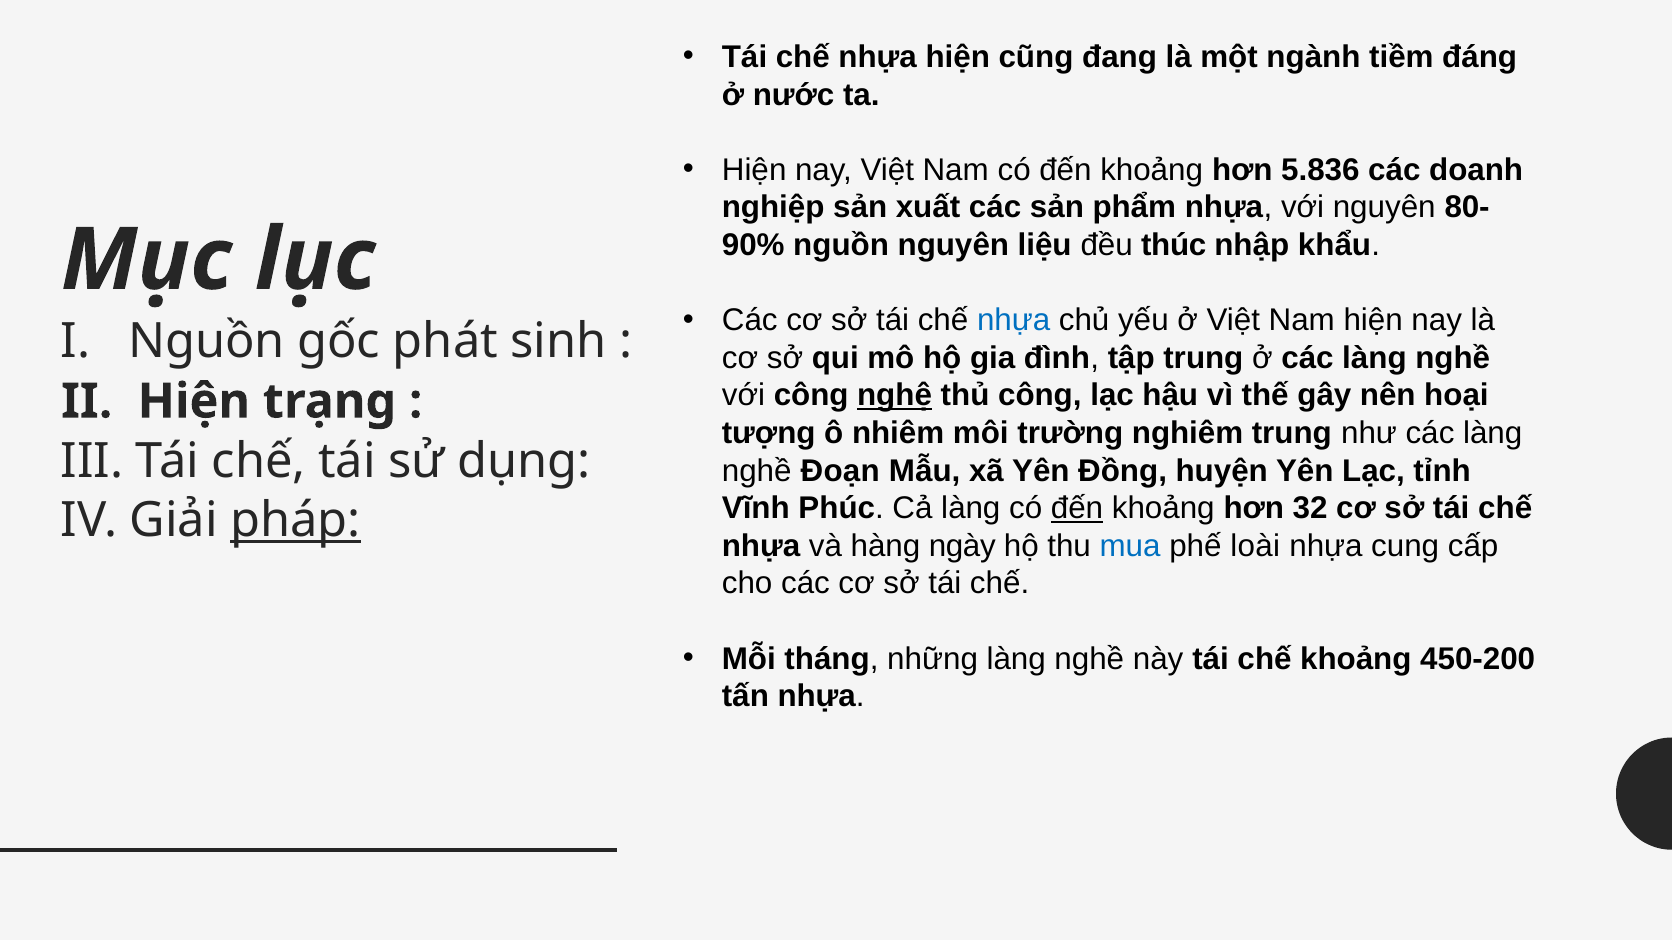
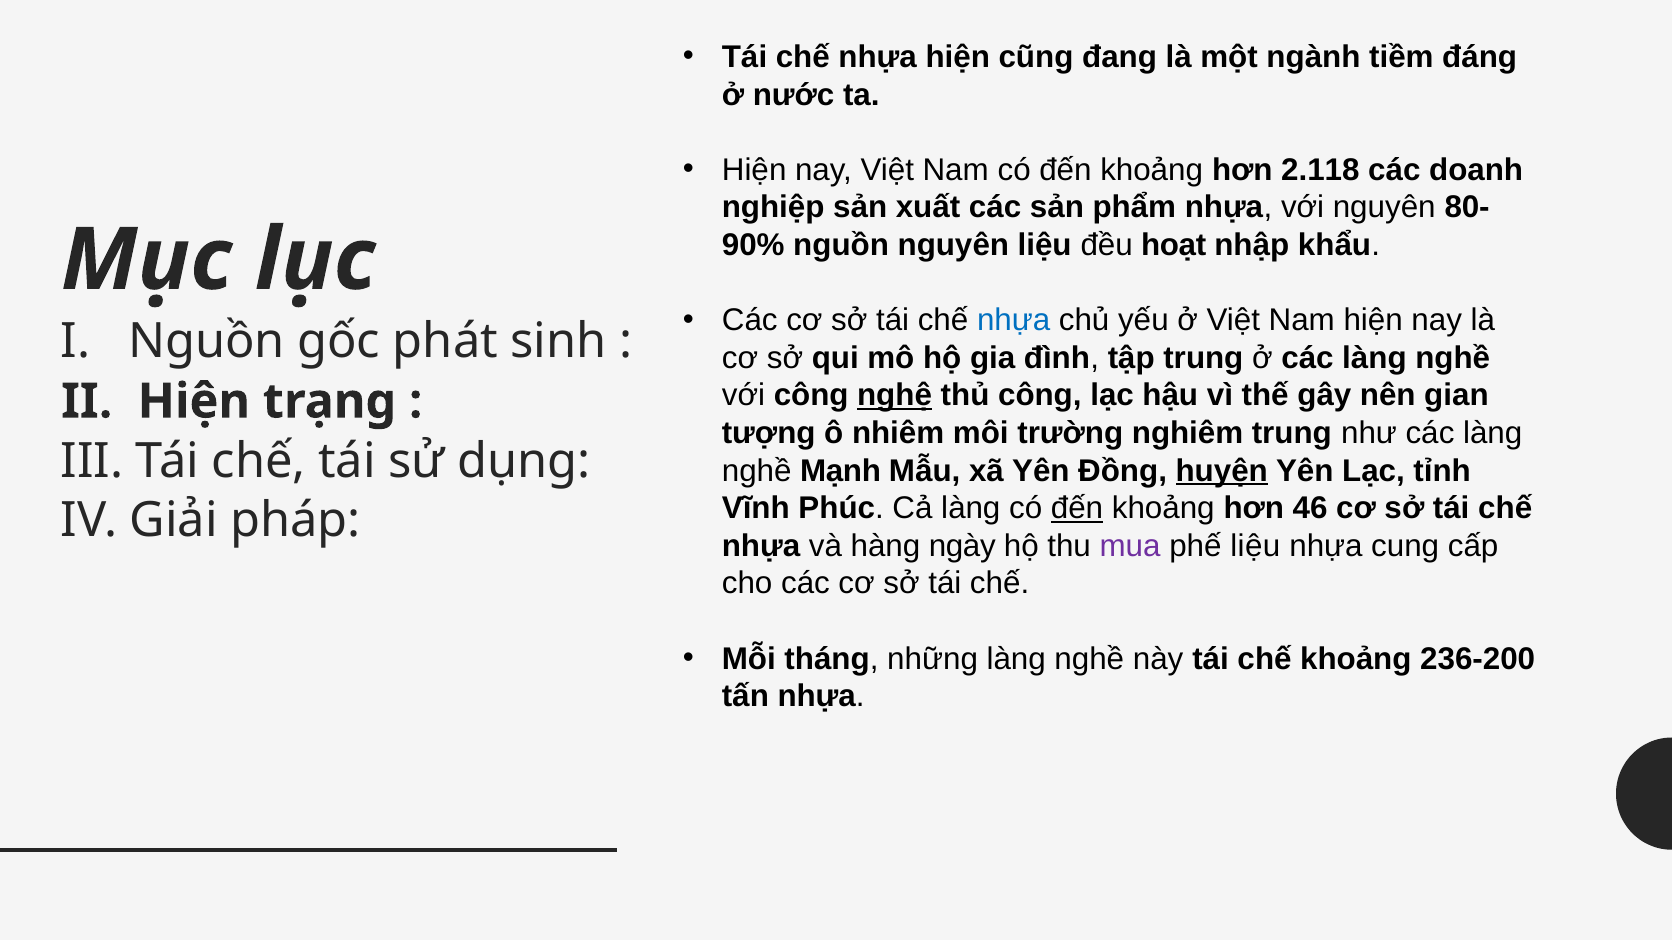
5.836: 5.836 -> 2.118
thúc: thúc -> hoạt
hoại: hoại -> gian
Đoạn: Đoạn -> Mạnh
huyện underline: none -> present
32: 32 -> 46
pháp underline: present -> none
mua colour: blue -> purple
phế loài: loài -> liệu
450-200: 450-200 -> 236-200
